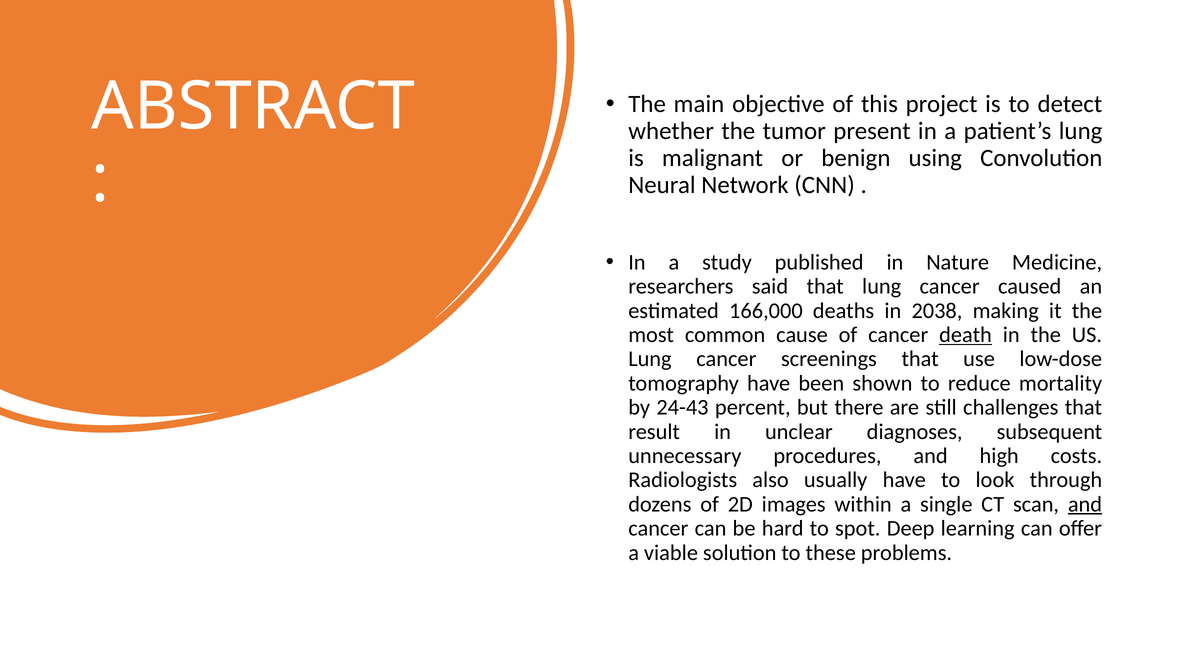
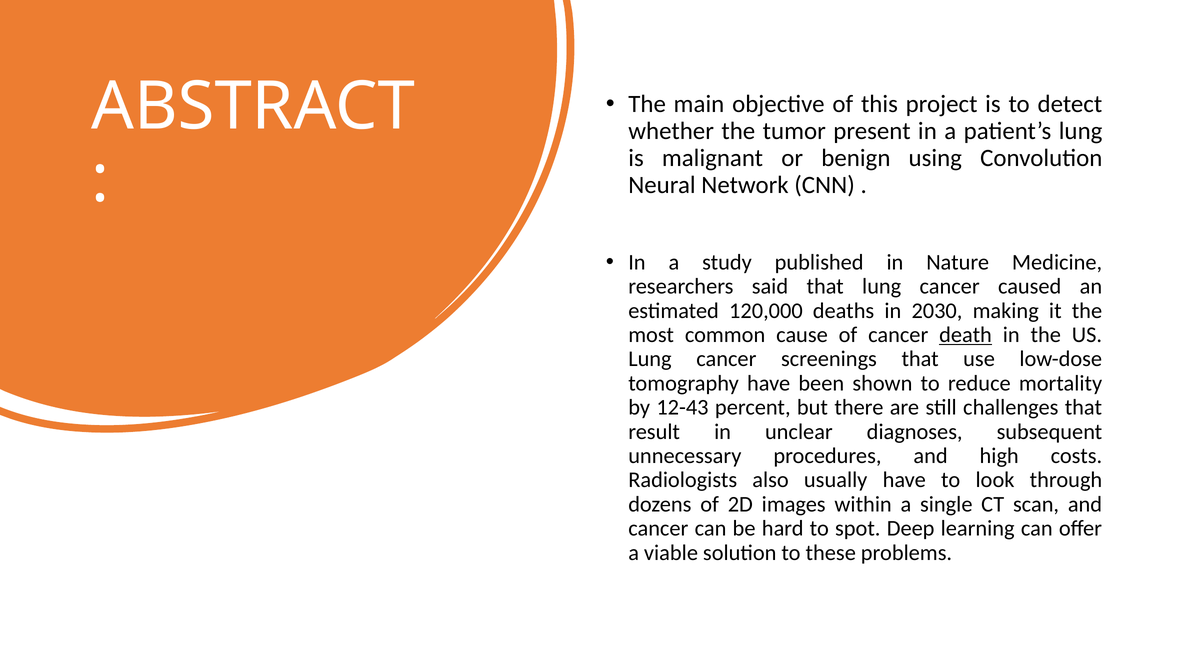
166,000: 166,000 -> 120,000
2038: 2038 -> 2030
24-43: 24-43 -> 12-43
and at (1085, 504) underline: present -> none
